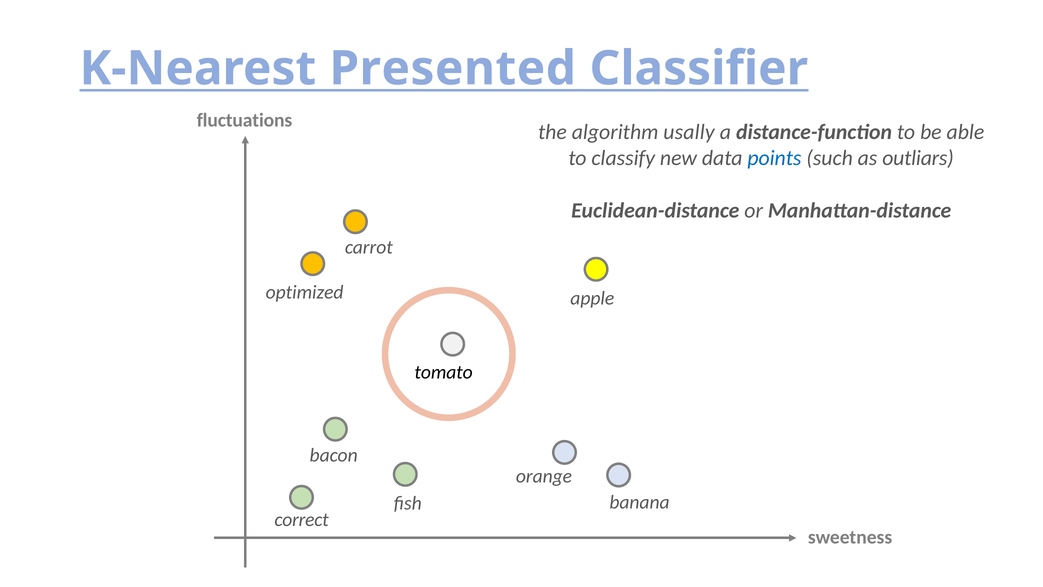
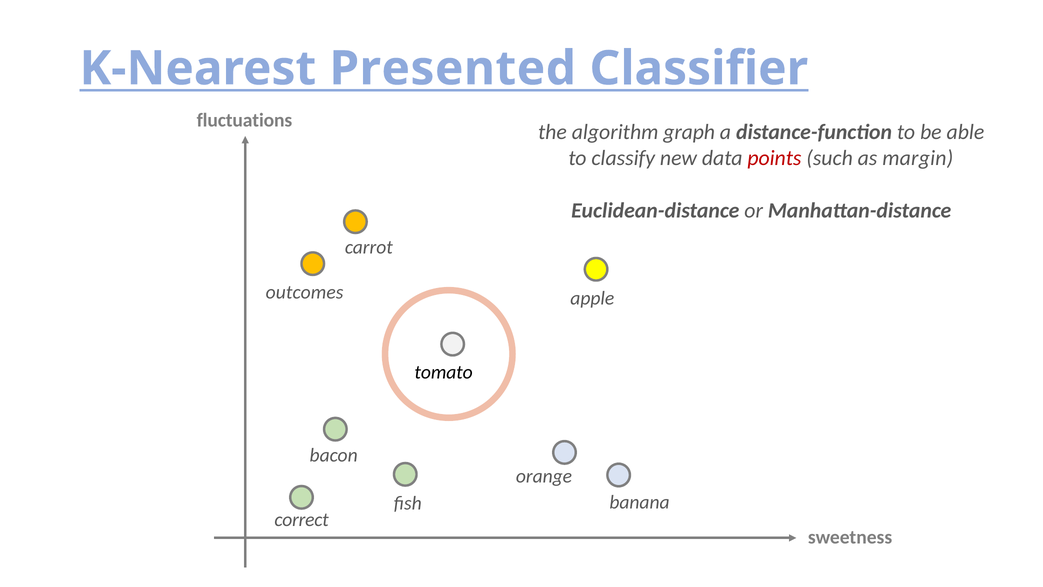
usally: usally -> graph
points colour: blue -> red
outliars: outliars -> margin
optimized: optimized -> outcomes
